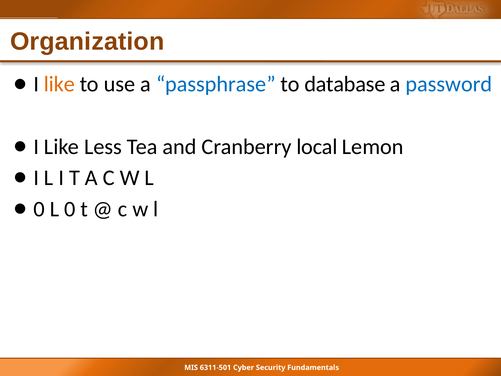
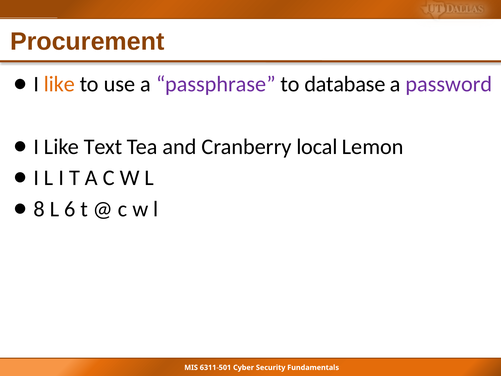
Organization: Organization -> Procurement
passphrase colour: blue -> purple
password colour: blue -> purple
Less: Less -> Text
0 at (39, 209): 0 -> 8
L 0: 0 -> 6
